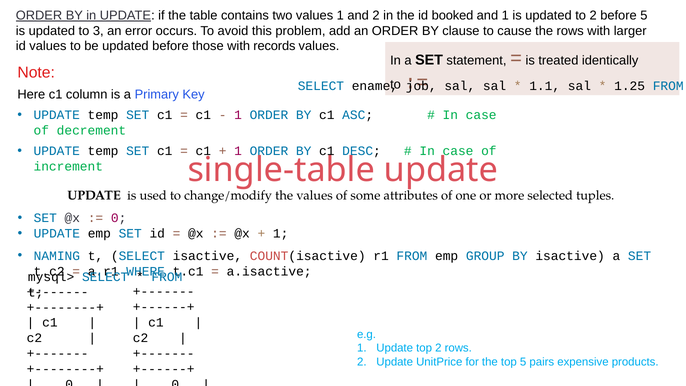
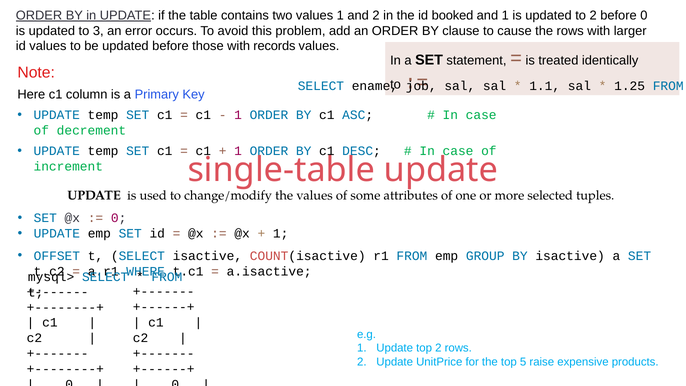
before 5: 5 -> 0
NAMING: NAMING -> OFFSET
pairs: pairs -> raise
